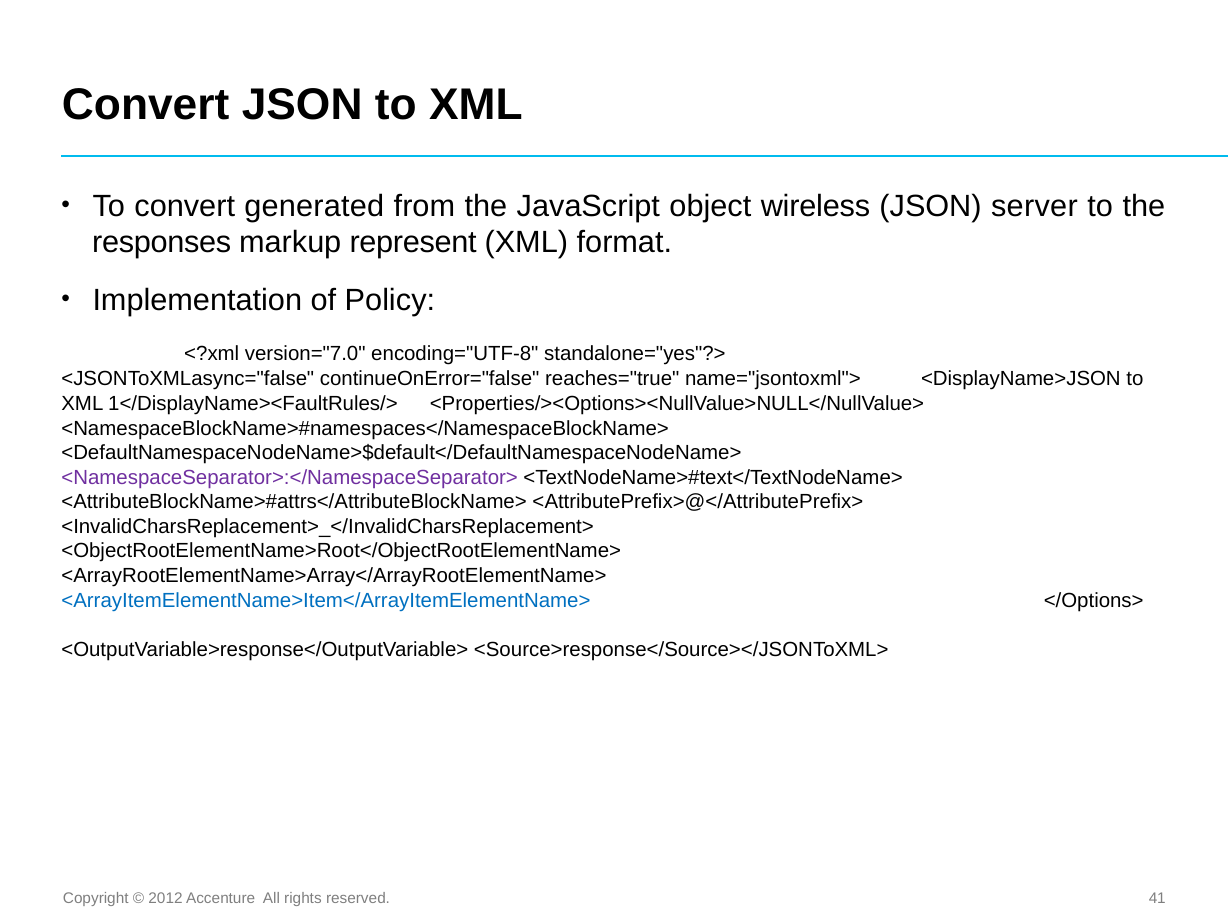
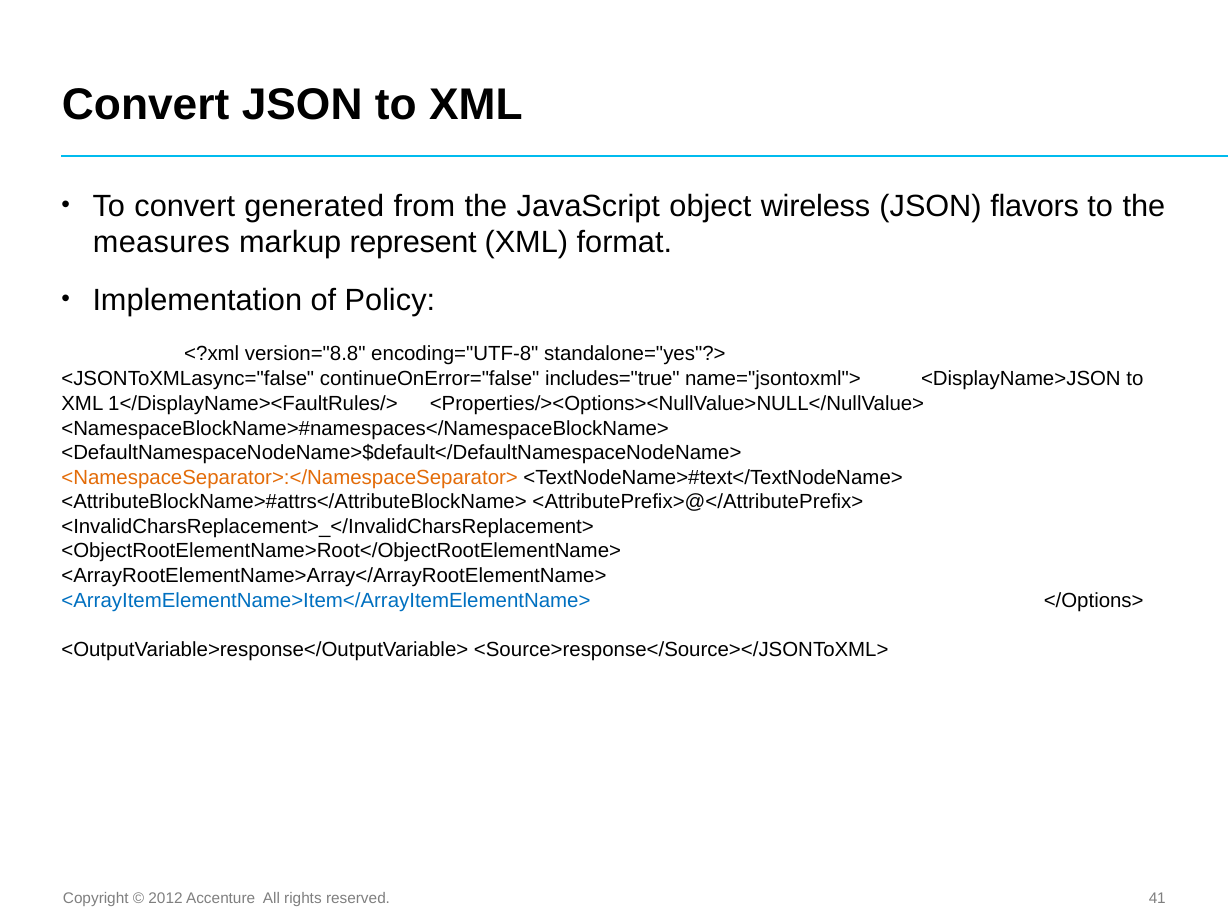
server: server -> flavors
responses: responses -> measures
version="7.0: version="7.0 -> version="8.8
reaches="true: reaches="true -> includes="true
<NamespaceSeparator>:</NamespaceSeparator> colour: purple -> orange
